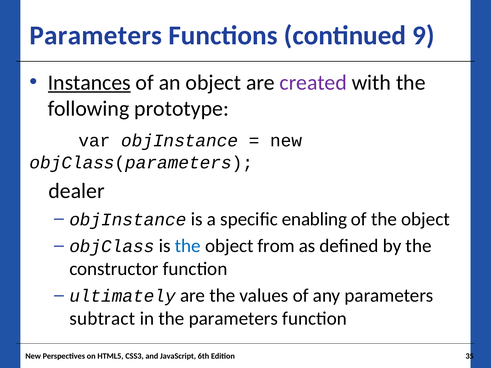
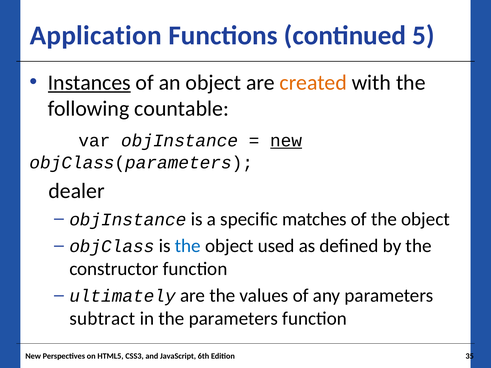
Parameters at (96, 35): Parameters -> Application
9: 9 -> 5
created colour: purple -> orange
prototype: prototype -> countable
new at (286, 141) underline: none -> present
enabling: enabling -> matches
from: from -> used
